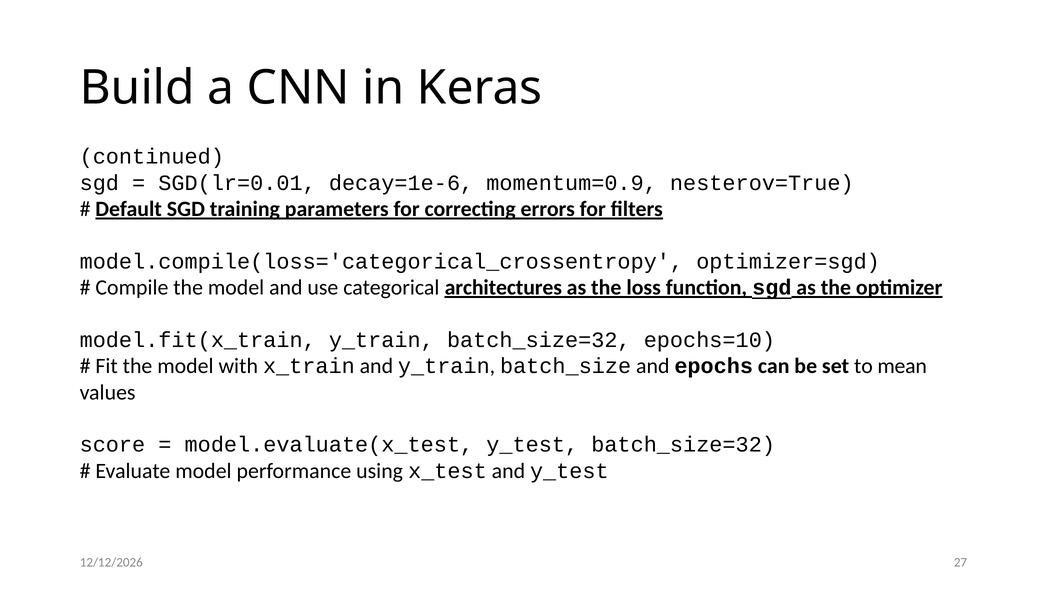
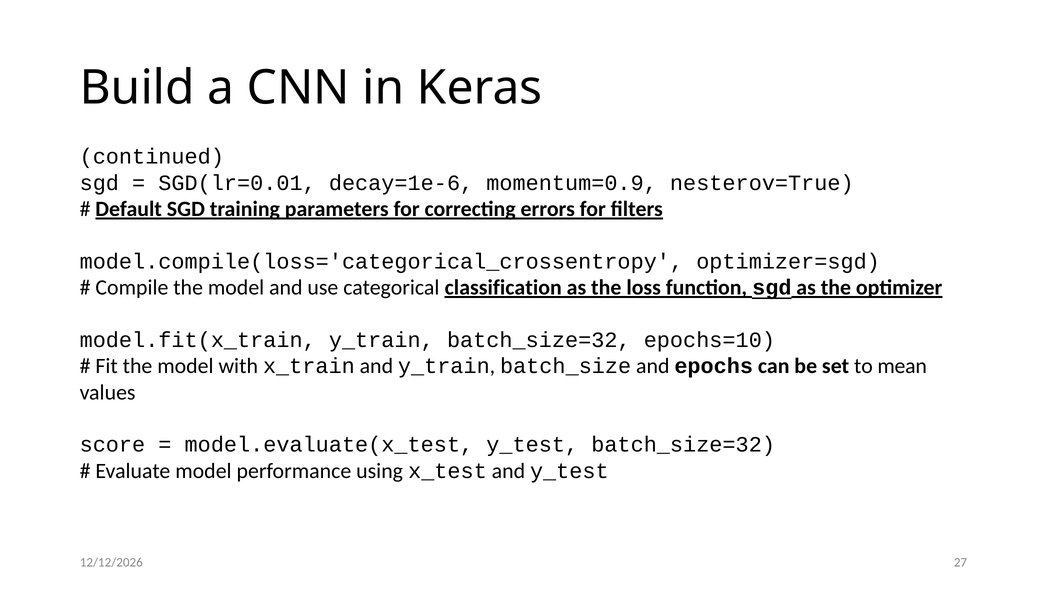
architectures: architectures -> classification
